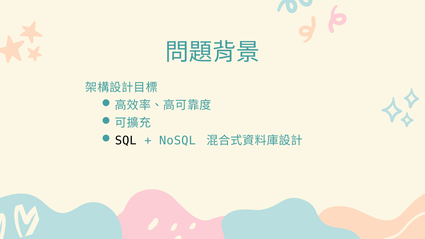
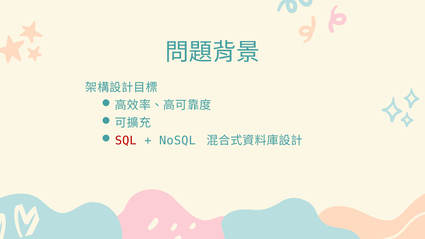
SQL colour: black -> red
